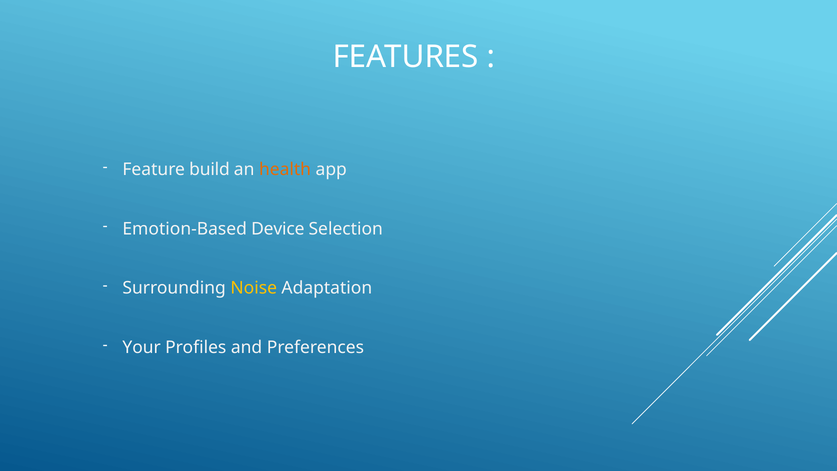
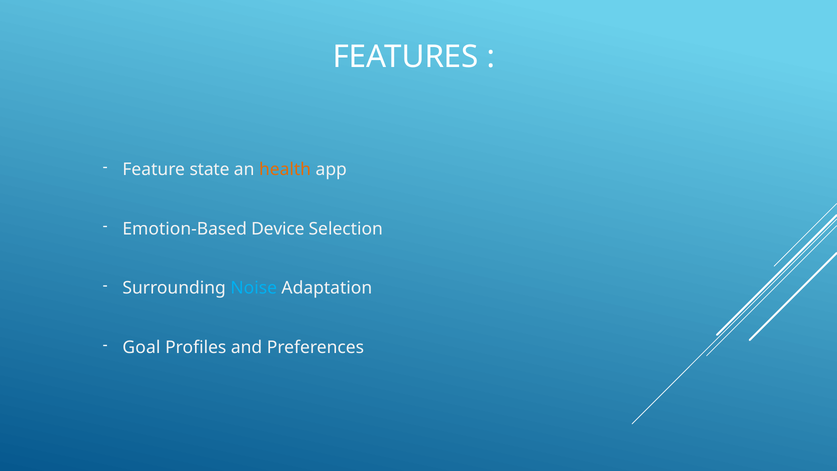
build: build -> state
Noise colour: yellow -> light blue
Your: Your -> Goal
